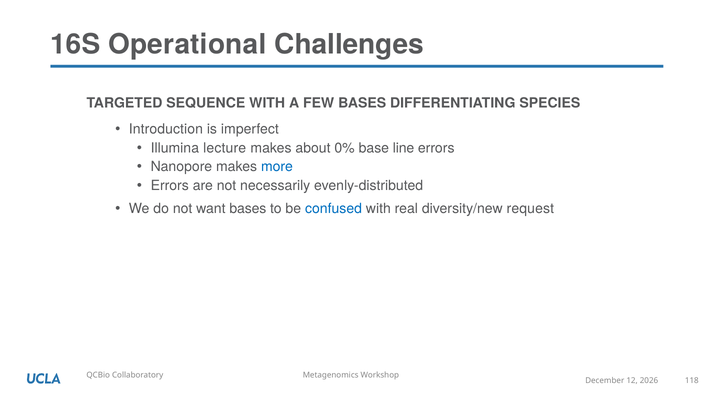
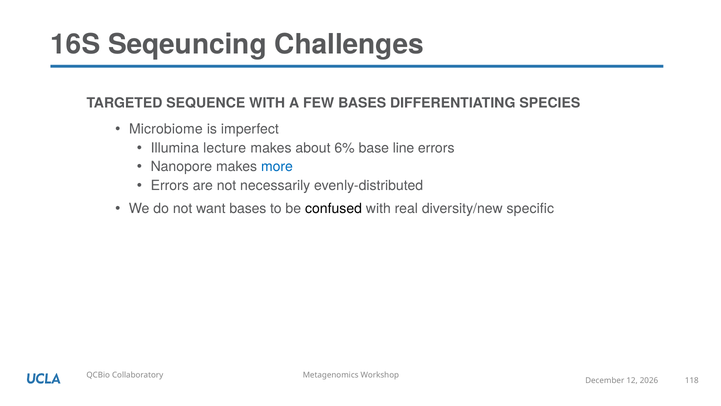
Operational: Operational -> Seqeuncing
Introduction: Introduction -> Microbiome
0%: 0% -> 6%
confused colour: blue -> black
request: request -> specific
